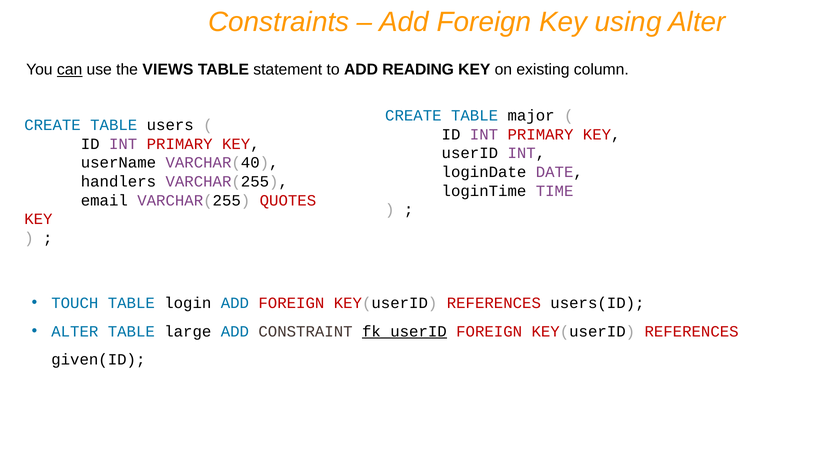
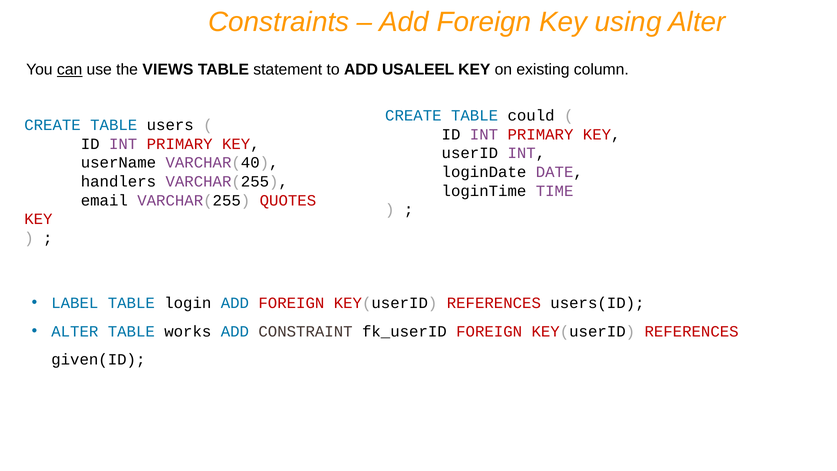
READING: READING -> USALEEL
major: major -> could
TOUCH: TOUCH -> LABEL
large: large -> works
fk_userID underline: present -> none
